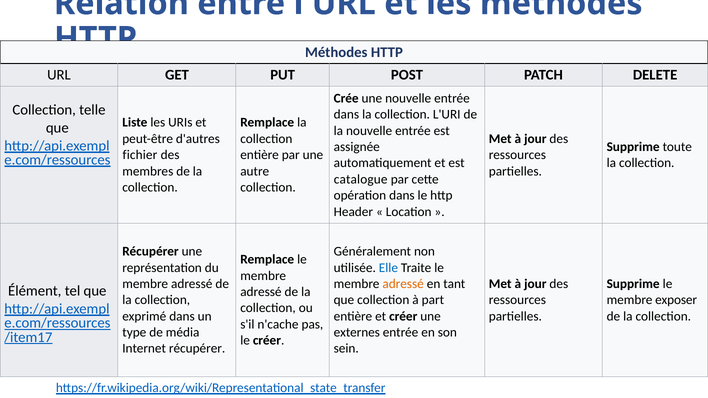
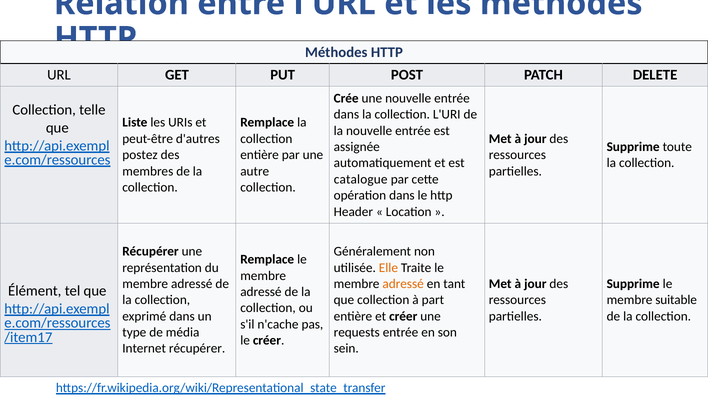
fichier: fichier -> postez
Elle colour: blue -> orange
exposer: exposer -> suitable
externes: externes -> requests
